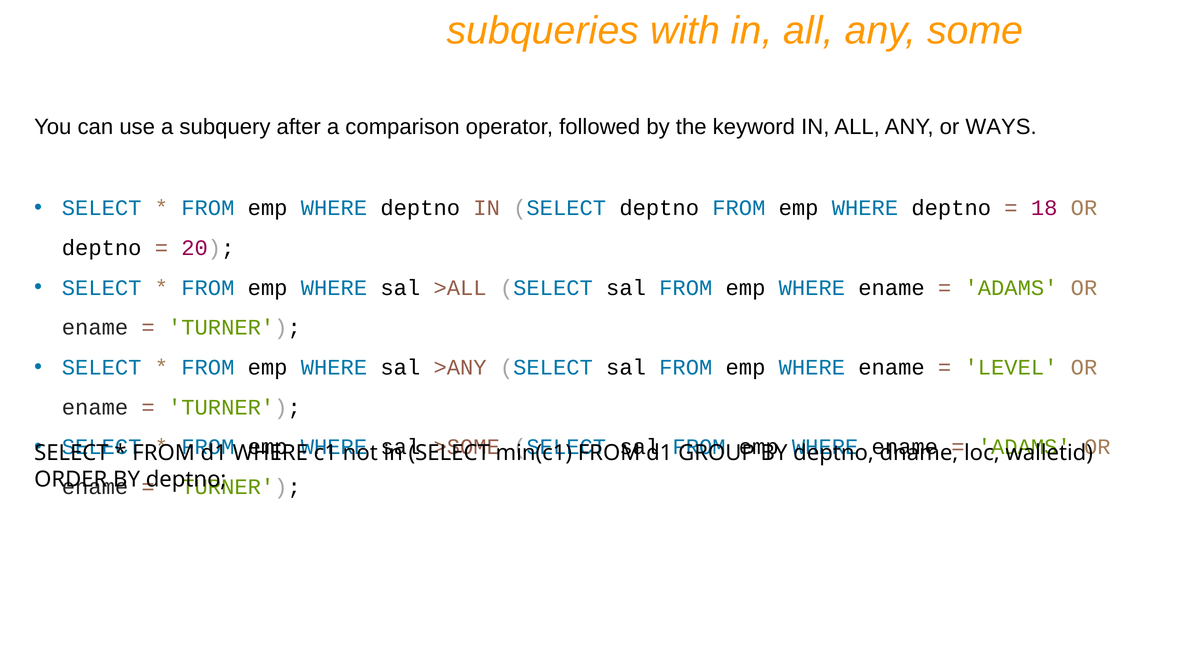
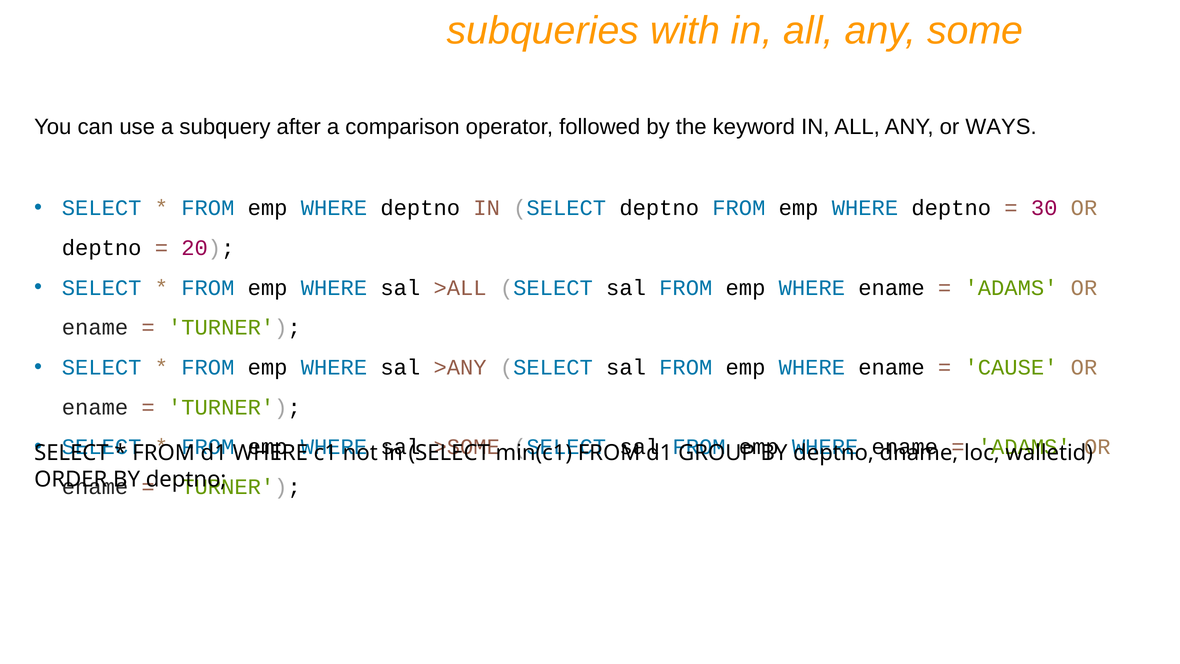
18: 18 -> 30
LEVEL: LEVEL -> CAUSE
